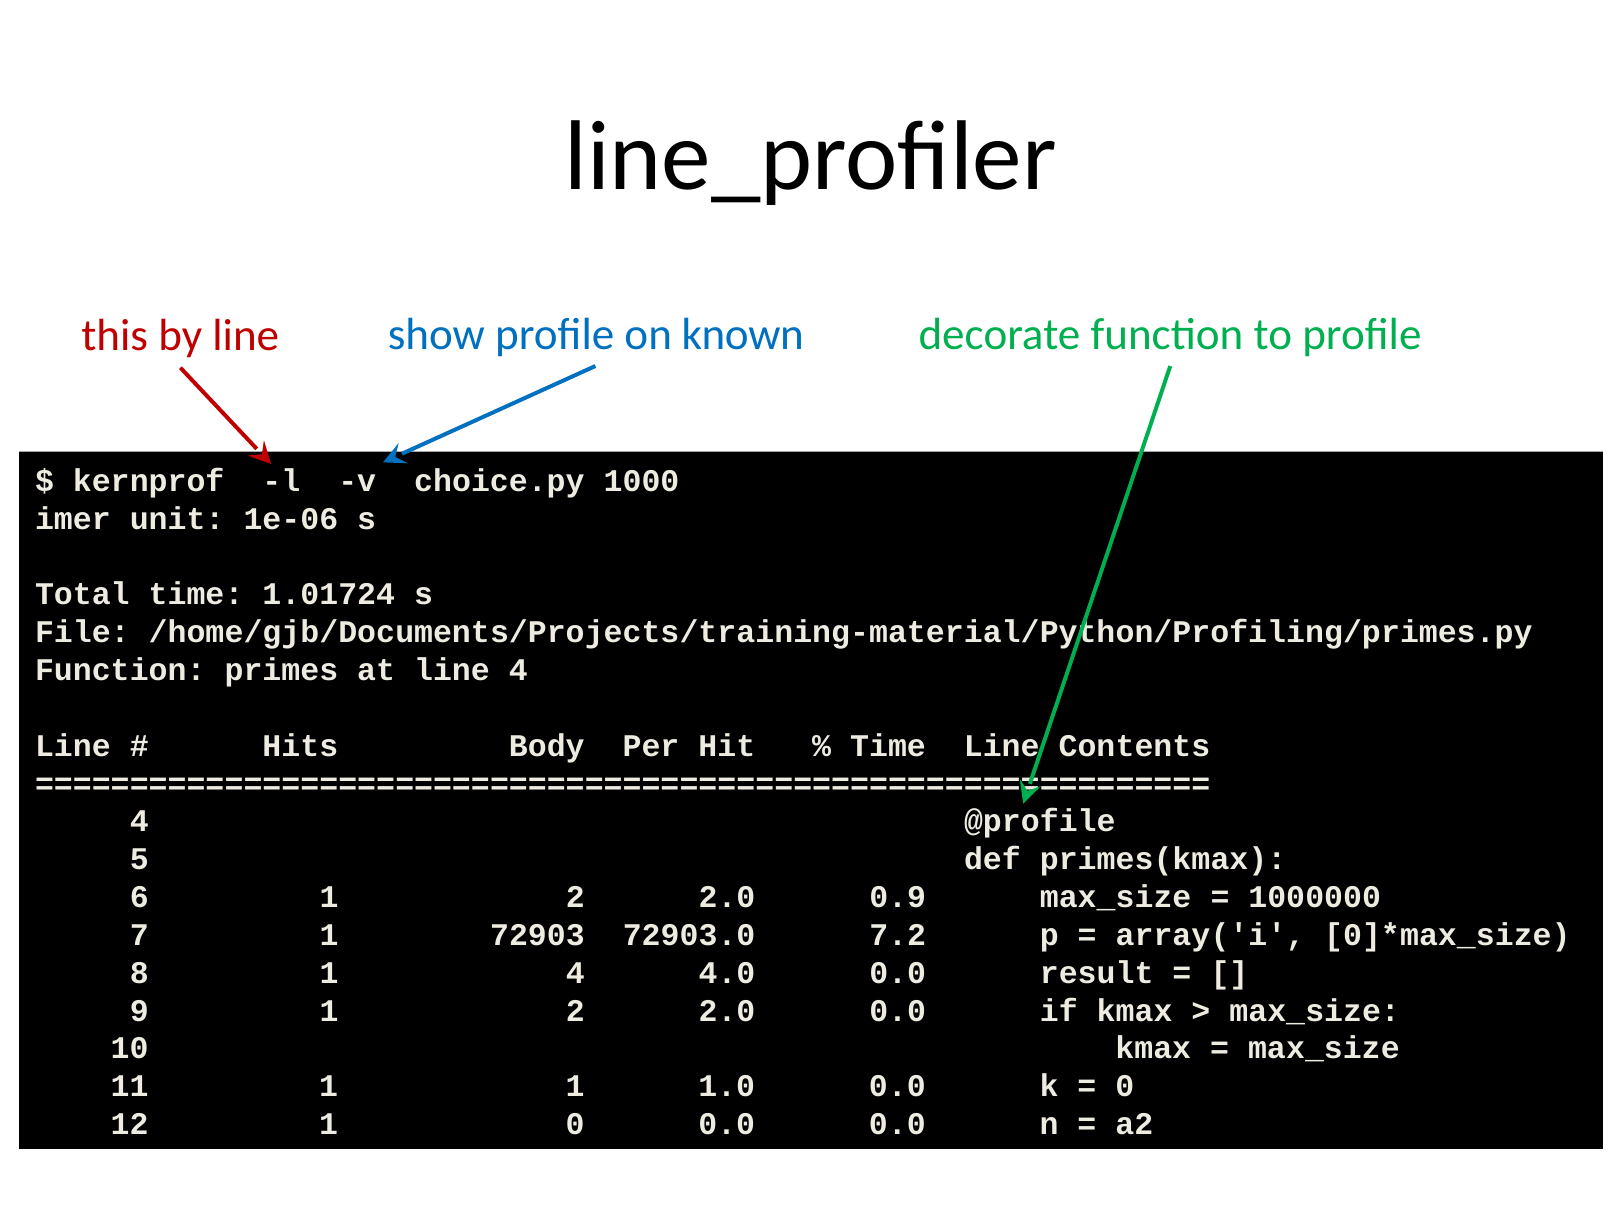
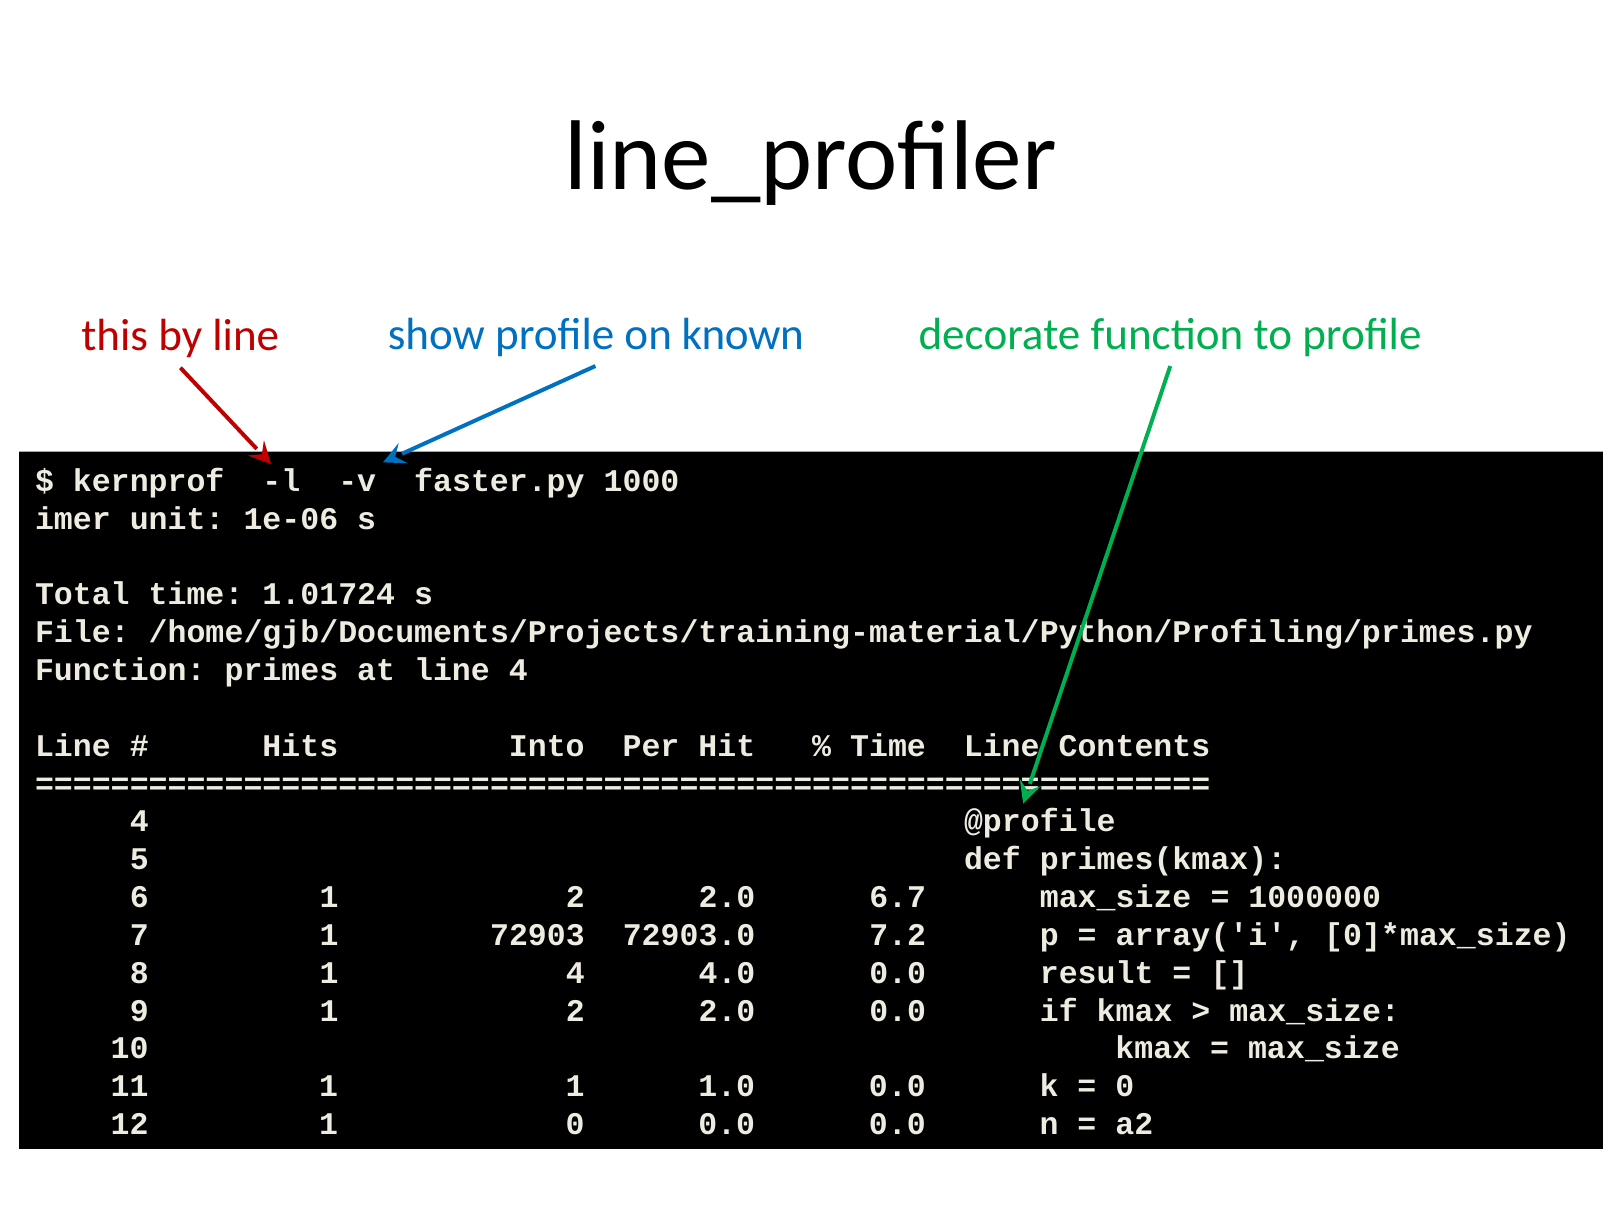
choice.py: choice.py -> faster.py
Body: Body -> Into
0.9: 0.9 -> 6.7
